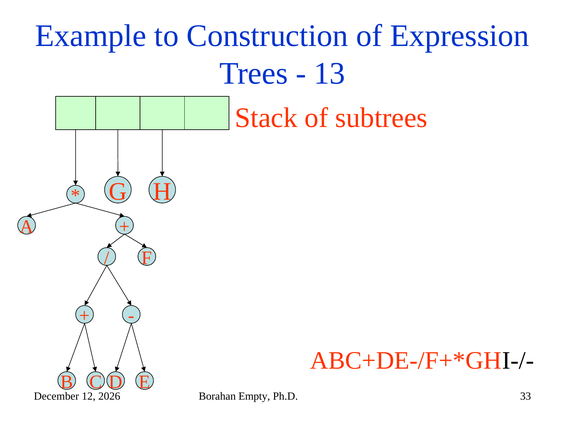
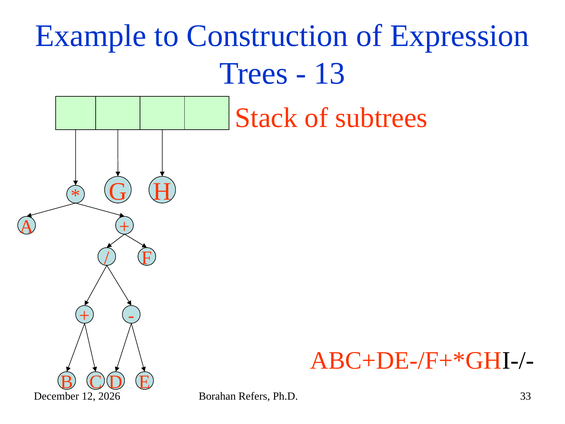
Empty: Empty -> Refers
